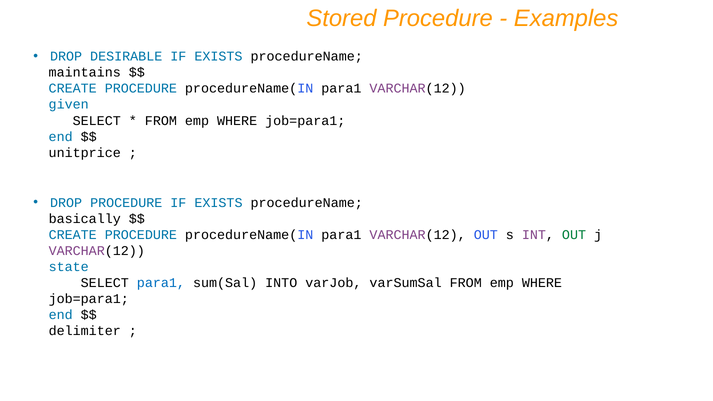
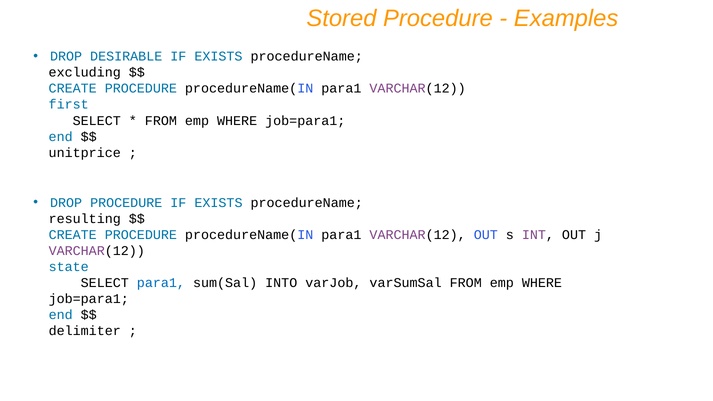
maintains: maintains -> excluding
given: given -> first
basically: basically -> resulting
OUT at (574, 235) colour: green -> black
